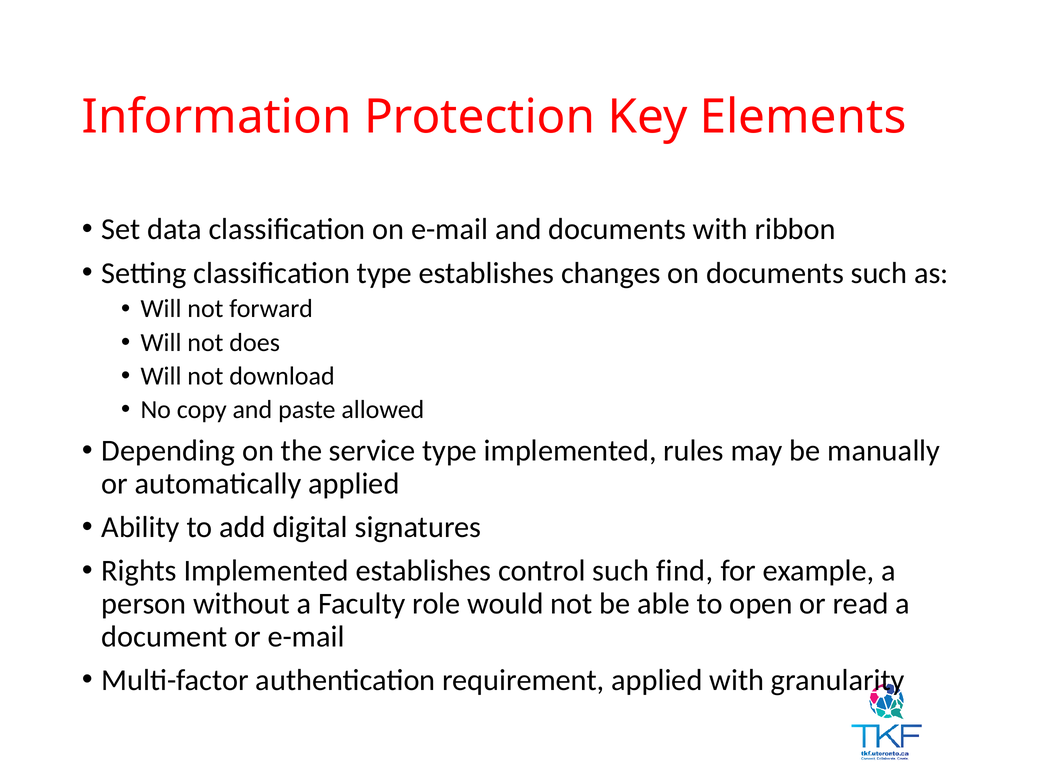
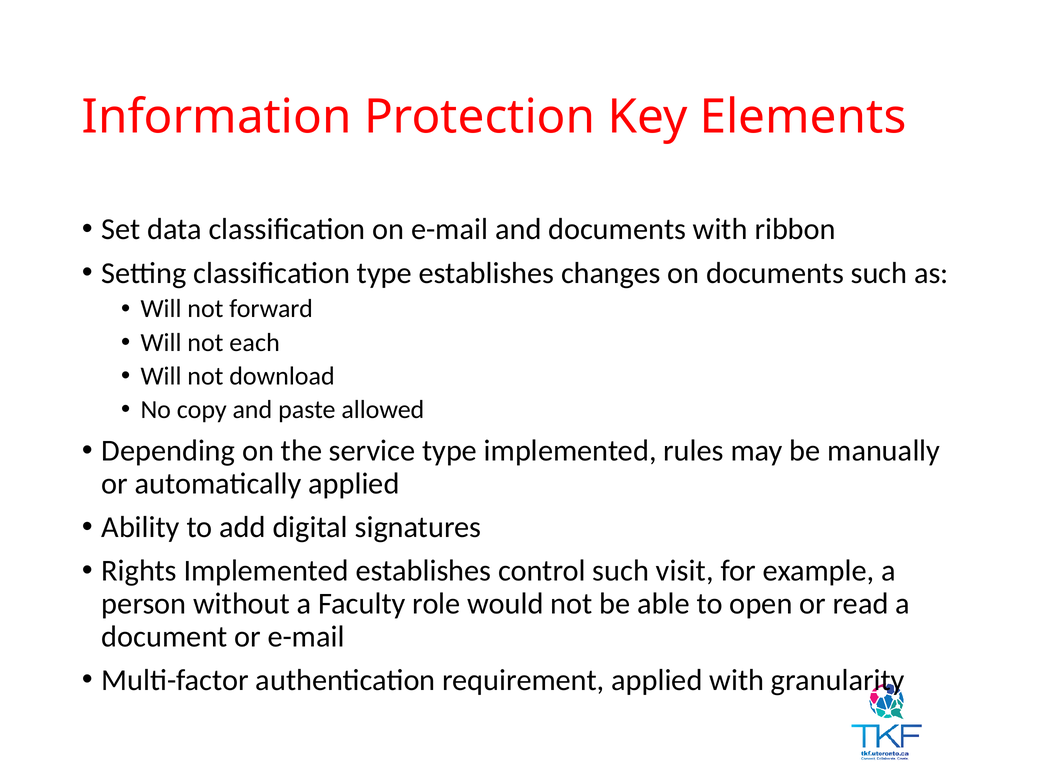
does: does -> each
find: find -> visit
